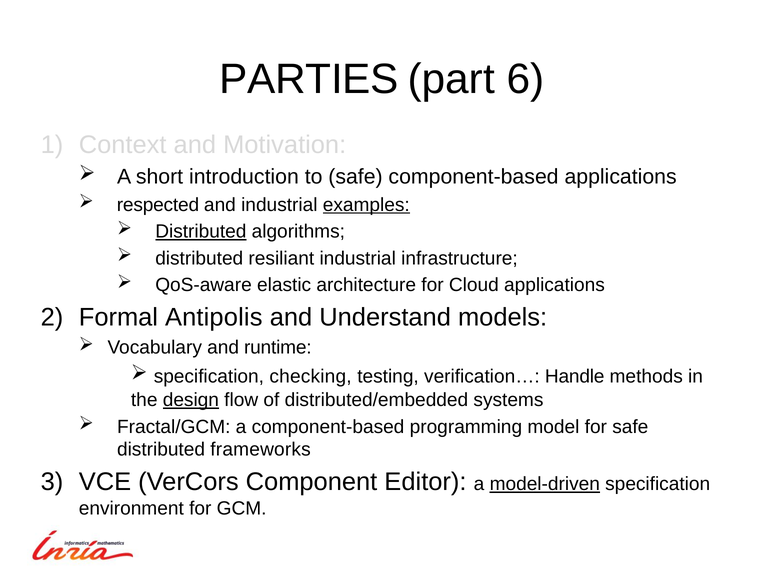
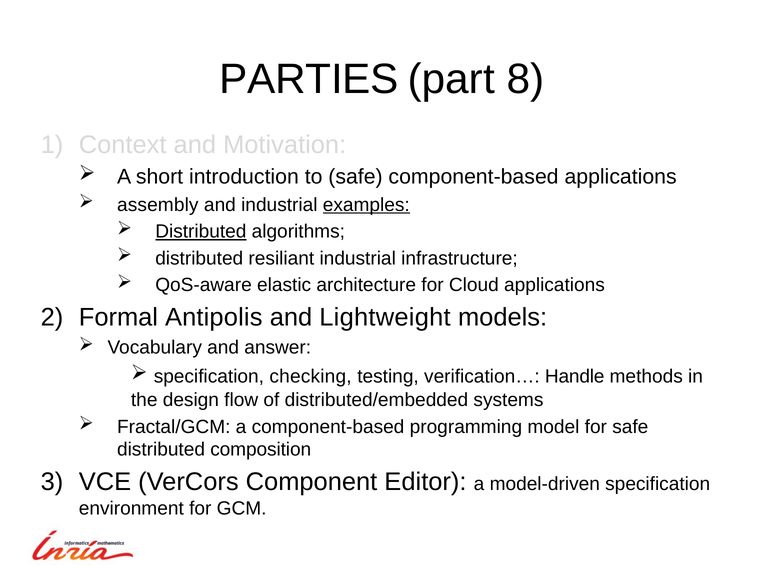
6: 6 -> 8
respected: respected -> assembly
Understand: Understand -> Lightweight
runtime: runtime -> answer
design underline: present -> none
frameworks: frameworks -> composition
model-driven underline: present -> none
